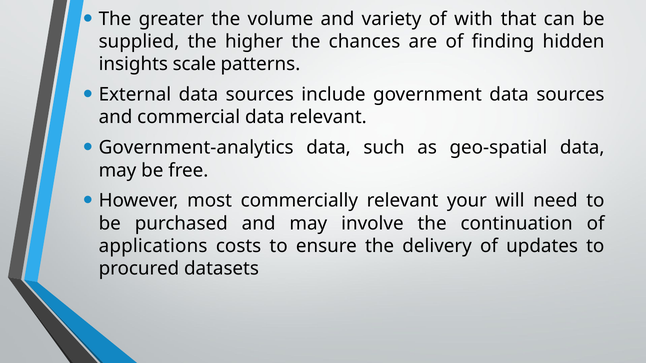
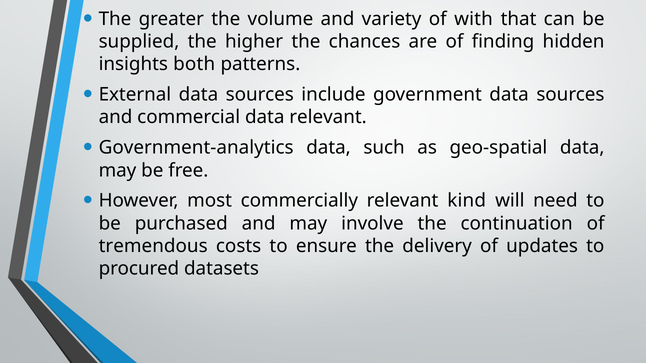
scale: scale -> both
your: your -> kind
applications: applications -> tremendous
